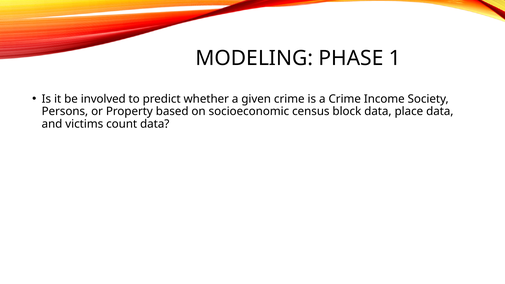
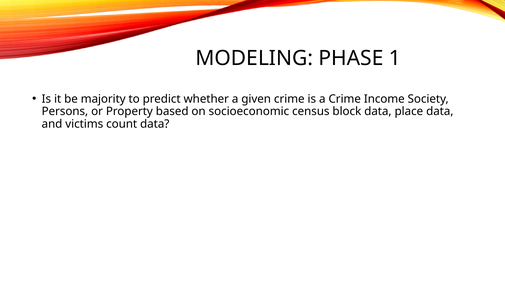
involved: involved -> majority
